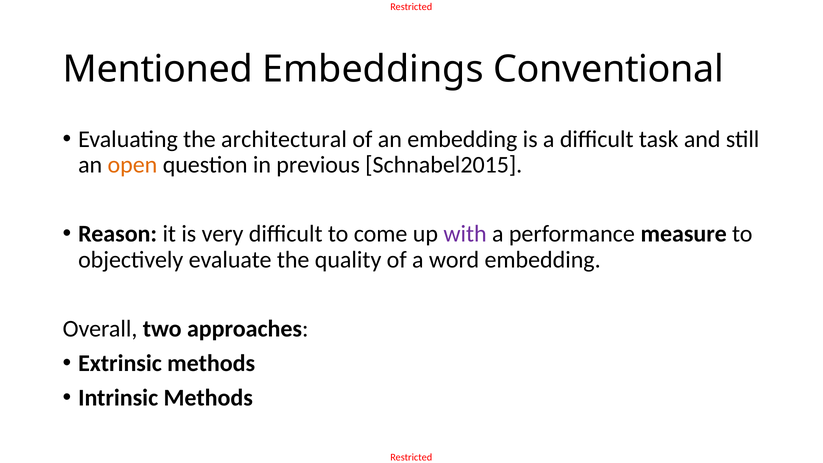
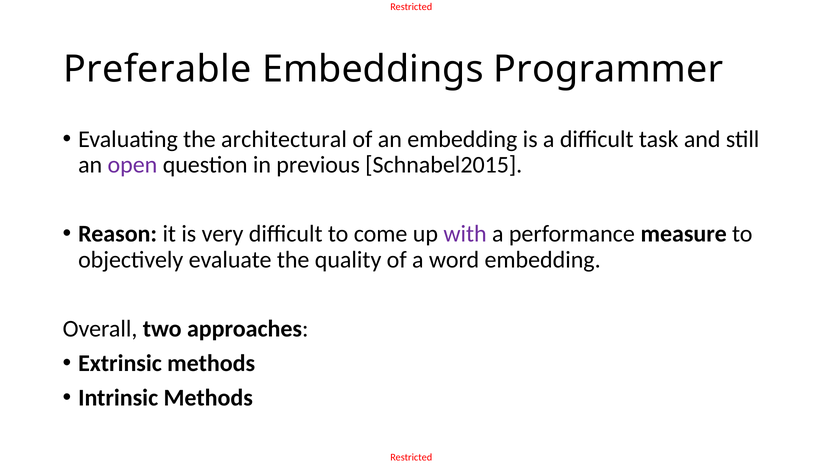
Mentioned: Mentioned -> Preferable
Conventional: Conventional -> Programmer
open colour: orange -> purple
